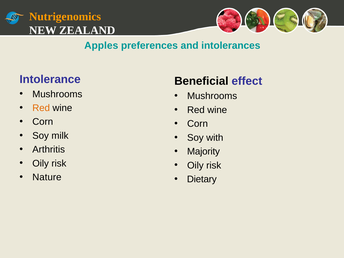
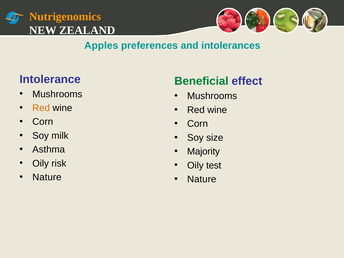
Beneficial colour: black -> green
with: with -> size
Arthritis: Arthritis -> Asthma
risk at (214, 165): risk -> test
Dietary at (202, 179): Dietary -> Nature
